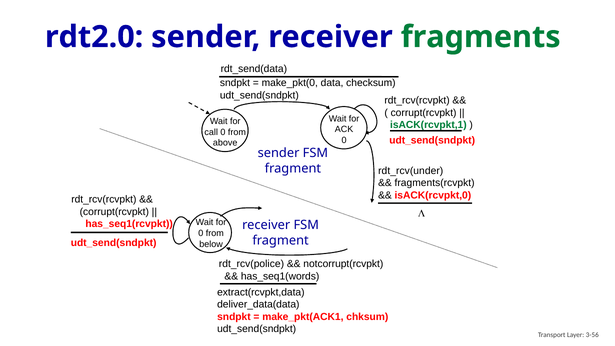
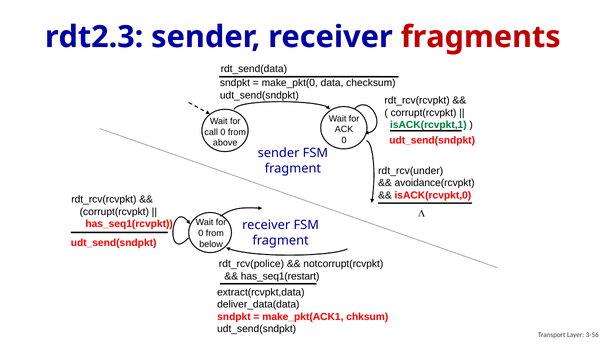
rdt2.0: rdt2.0 -> rdt2.3
fragments colour: green -> red
fragments(rcvpkt: fragments(rcvpkt -> avoidance(rcvpkt
has_seq1(words: has_seq1(words -> has_seq1(restart
